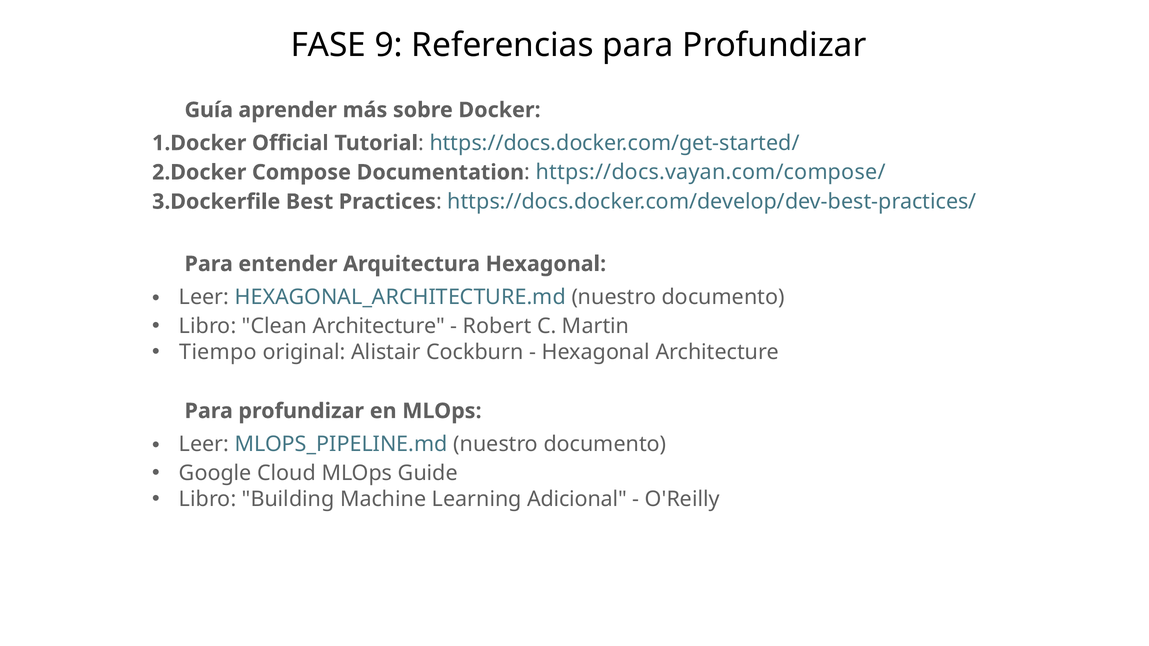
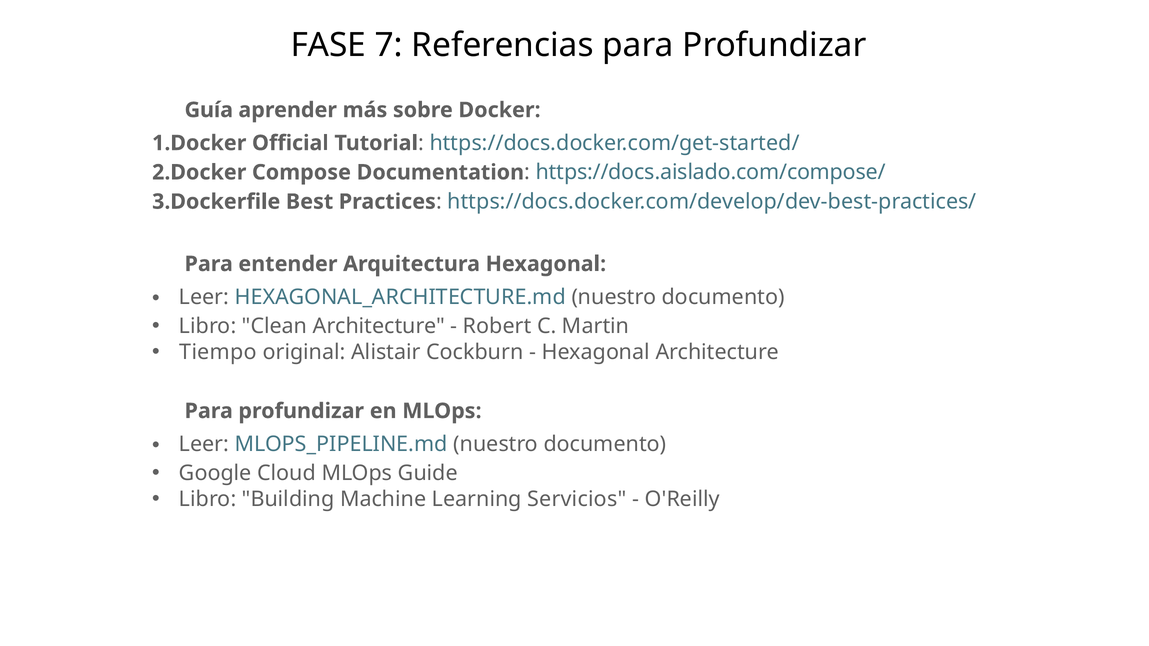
9: 9 -> 7
https://docs.vayan.com/compose/: https://docs.vayan.com/compose/ -> https://docs.aislado.com/compose/
Adicional: Adicional -> Servicios
